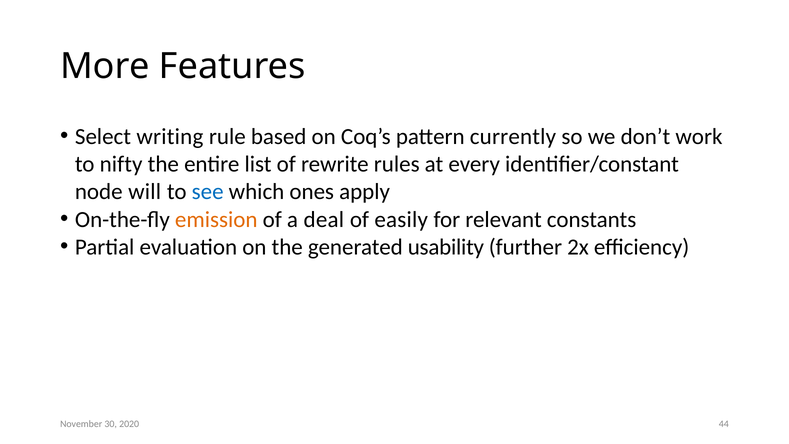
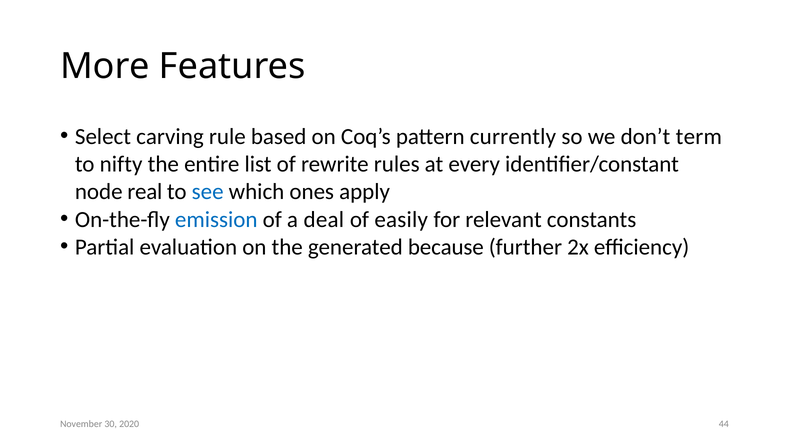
writing: writing -> carving
work: work -> term
will: will -> real
emission colour: orange -> blue
usability: usability -> because
